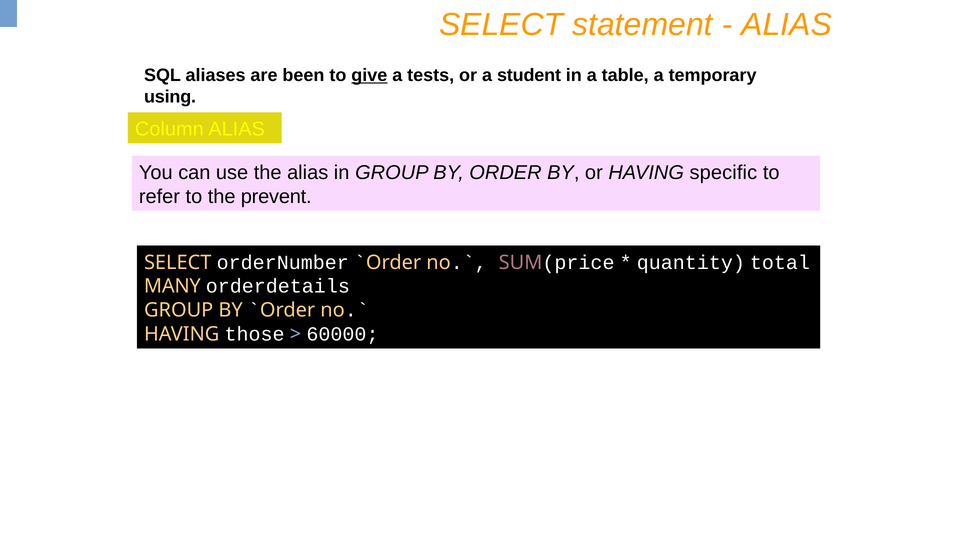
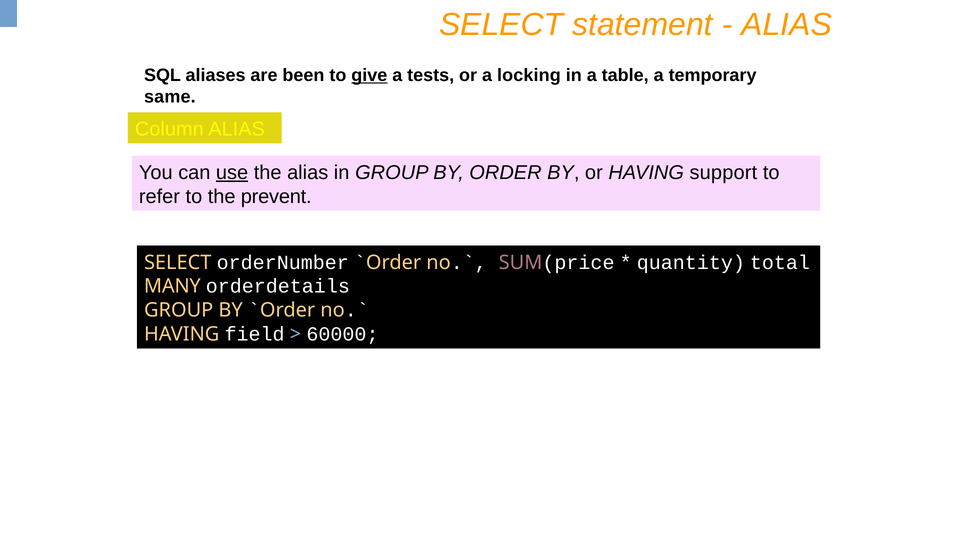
student: student -> locking
using: using -> same
use underline: none -> present
specific: specific -> support
those: those -> field
